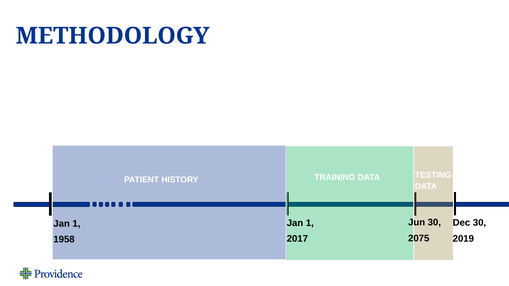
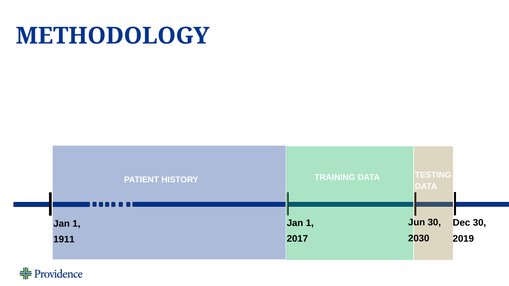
2075: 2075 -> 2030
1958: 1958 -> 1911
